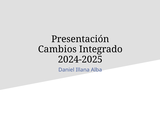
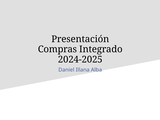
Cambios: Cambios -> Compras
